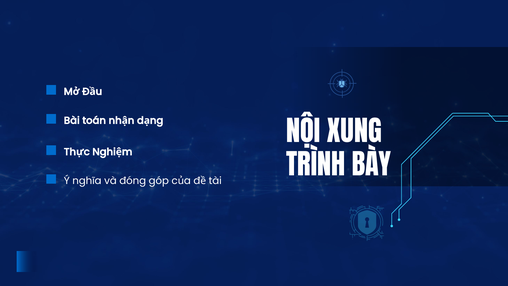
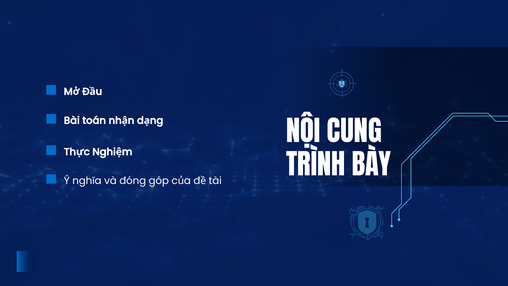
XUNG: XUNG -> CUNG
